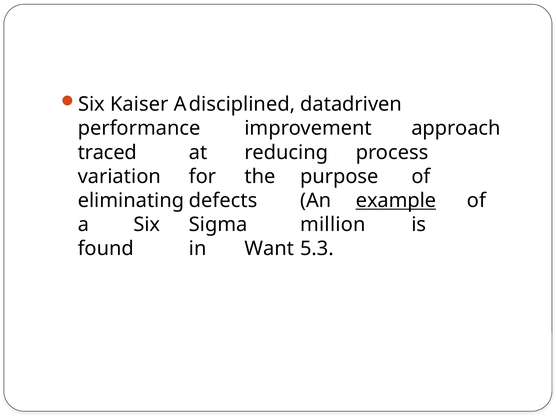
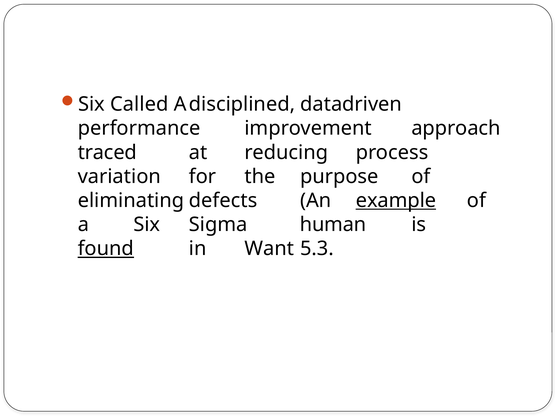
Kaiser: Kaiser -> Called
million: million -> human
found underline: none -> present
